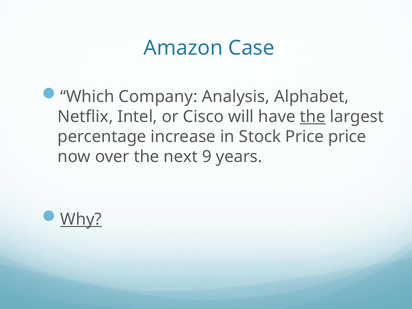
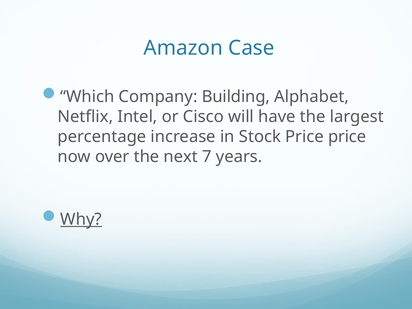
Analysis: Analysis -> Building
the at (313, 117) underline: present -> none
9: 9 -> 7
